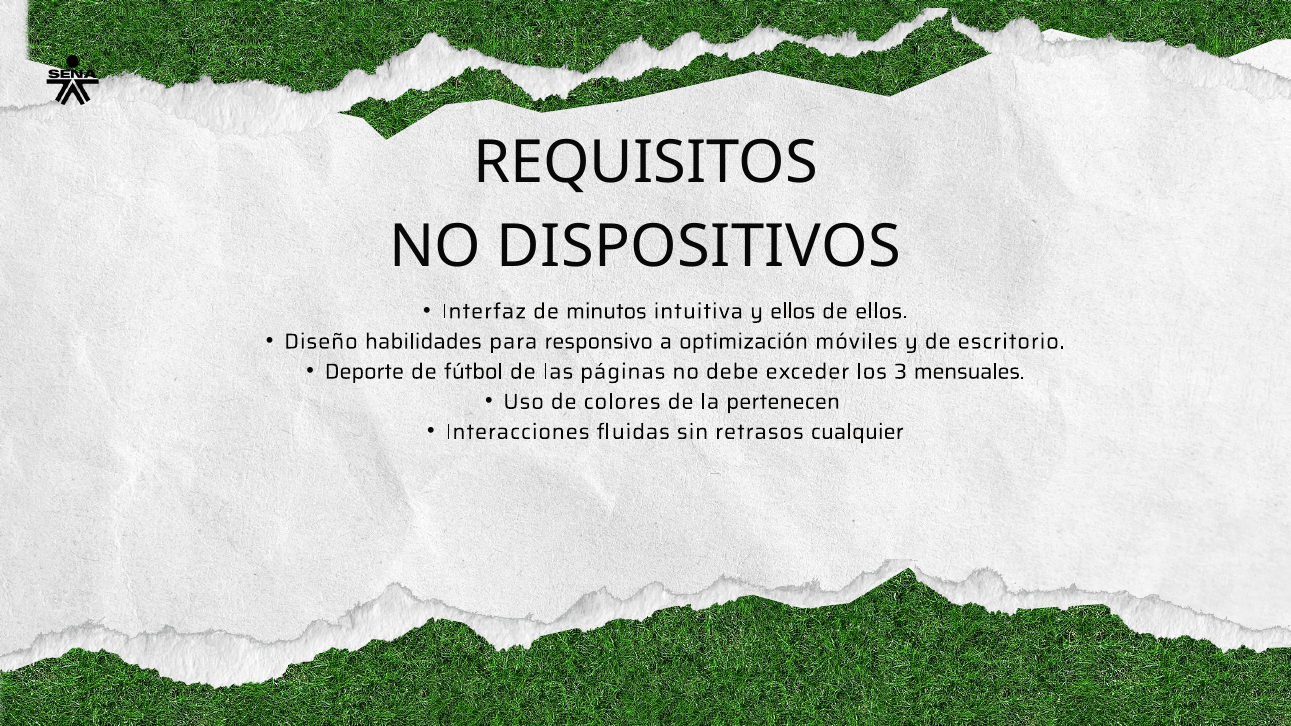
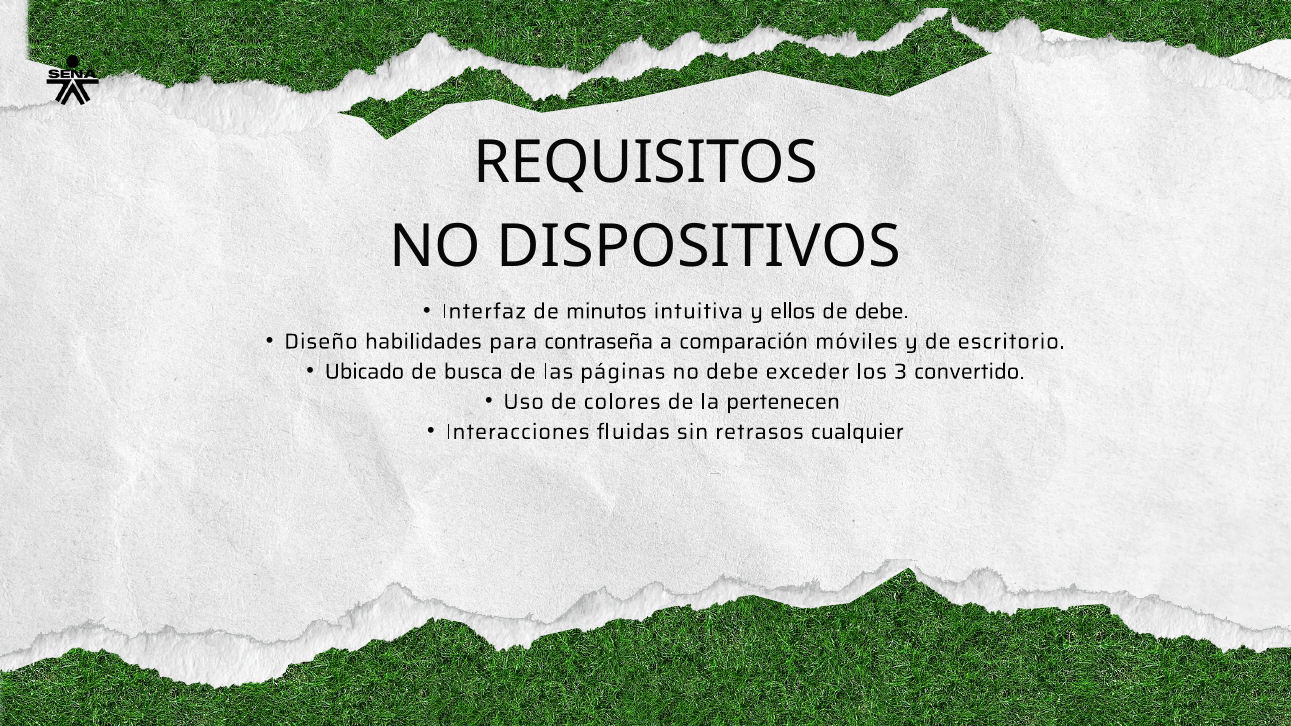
de ellos: ellos -> debe
responsivo: responsivo -> contraseña
optimización: optimización -> comparación
Deporte: Deporte -> Ubicado
fútbol: fútbol -> busca
mensuales: mensuales -> convertido
